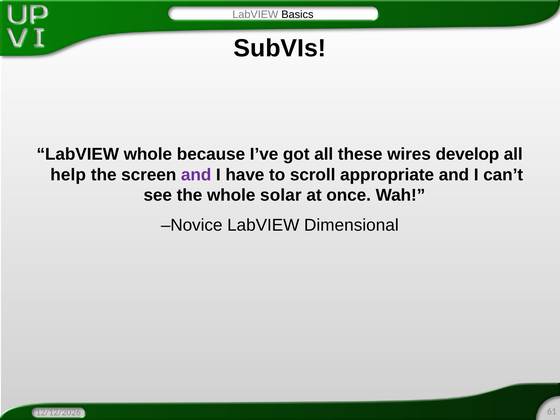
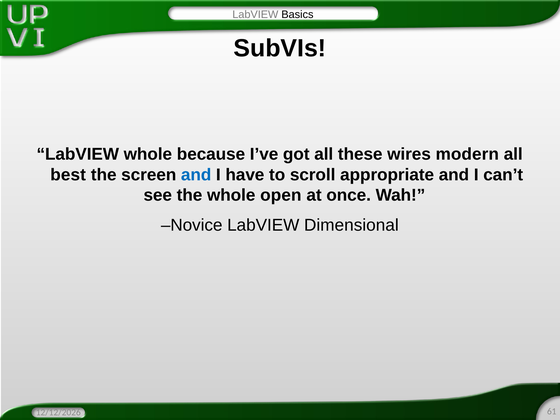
develop: develop -> modern
help: help -> best
and at (196, 175) colour: purple -> blue
solar: solar -> open
